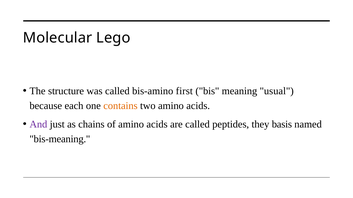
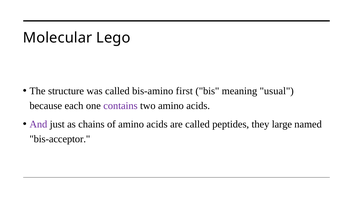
contains colour: orange -> purple
basis: basis -> large
bis-meaning: bis-meaning -> bis-acceptor
